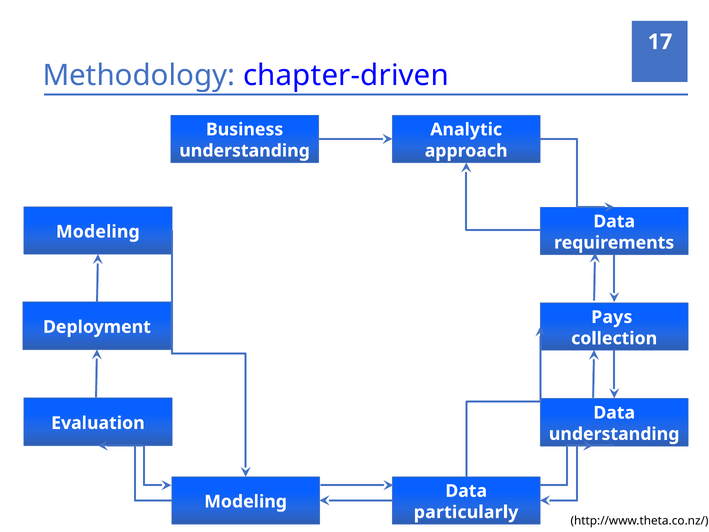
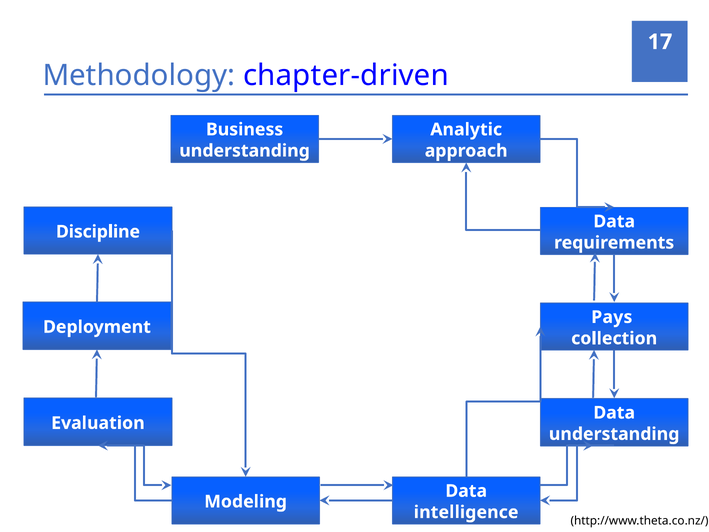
Modeling at (98, 232): Modeling -> Discipline
particularly: particularly -> intelligence
